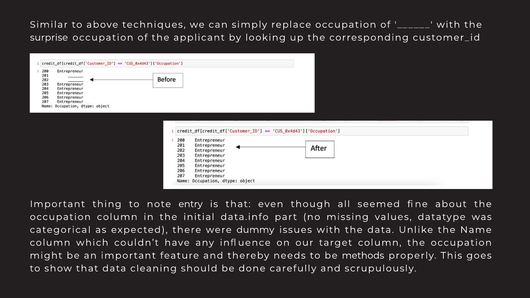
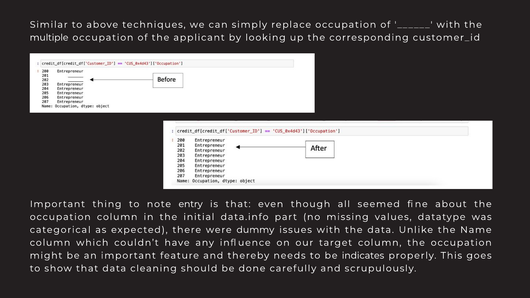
surprise: surprise -> multiple
methods: methods -> indicates
